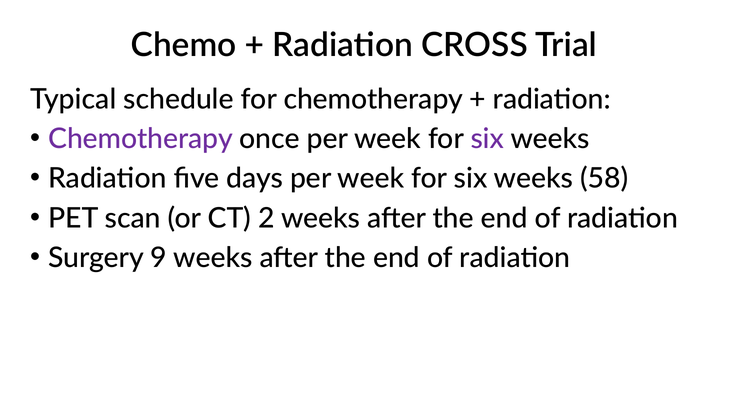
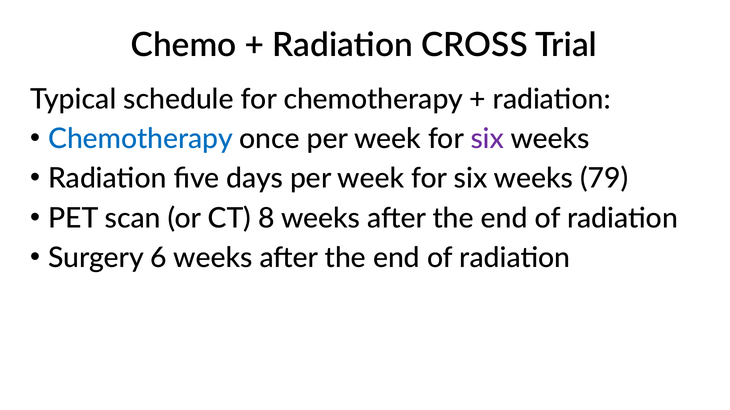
Chemotherapy at (141, 139) colour: purple -> blue
58: 58 -> 79
2: 2 -> 8
9: 9 -> 6
